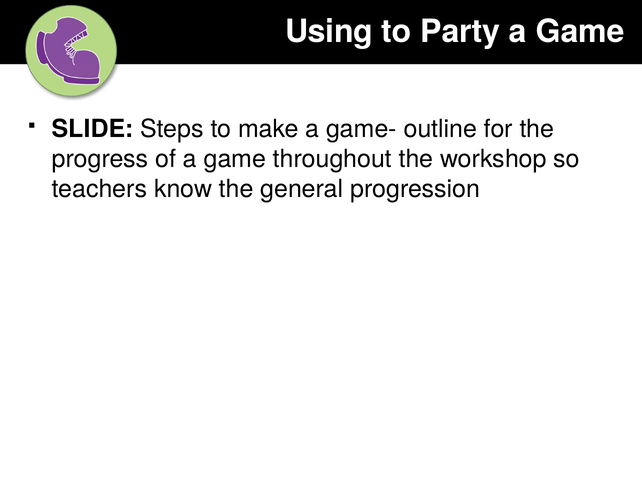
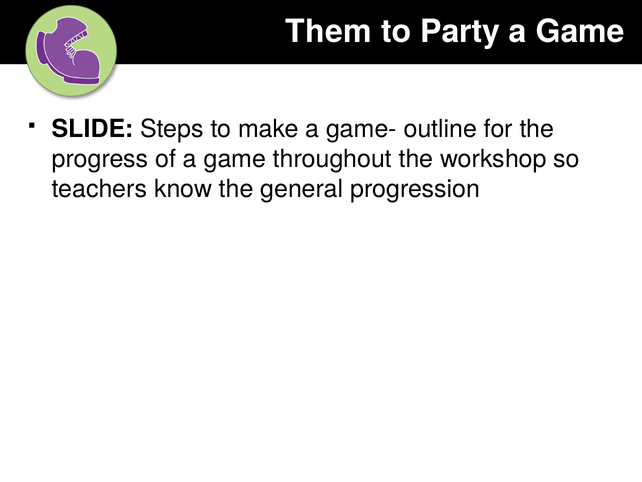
Using: Using -> Them
